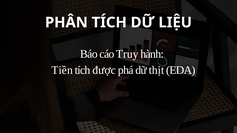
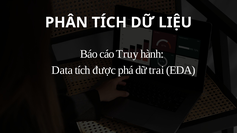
Tiền: Tiền -> Data
thịt: thịt -> trai
